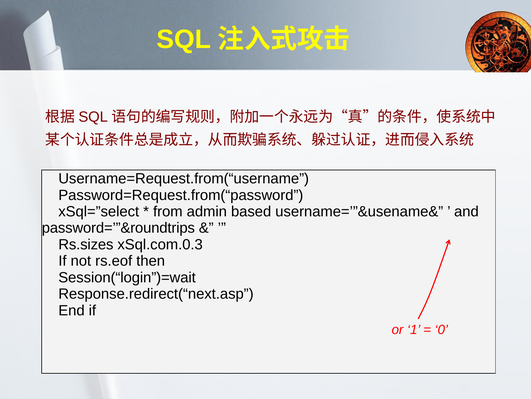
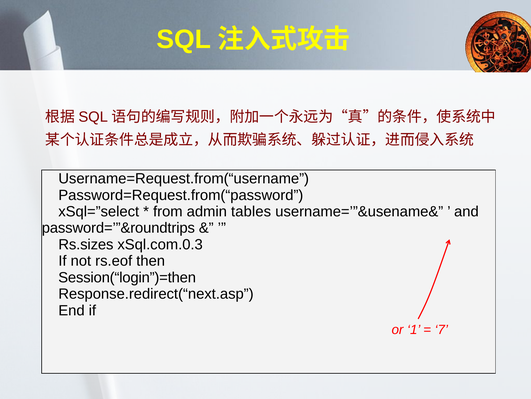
based: based -> tables
Session(“login”)=wait: Session(“login”)=wait -> Session(“login”)=then
0: 0 -> 7
